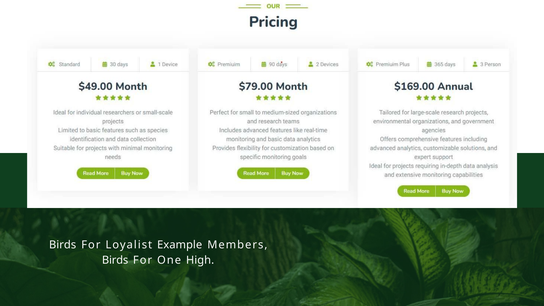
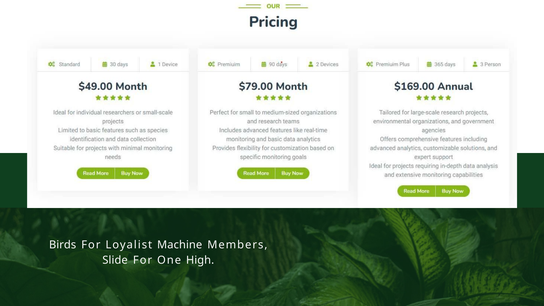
Example: Example -> Machine
Birds at (115, 260): Birds -> Slide
